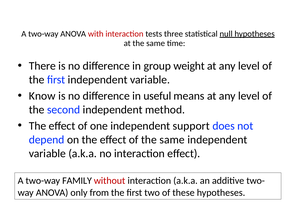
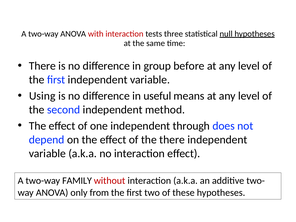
weight: weight -> before
Know: Know -> Using
support: support -> through
of the same: same -> there
